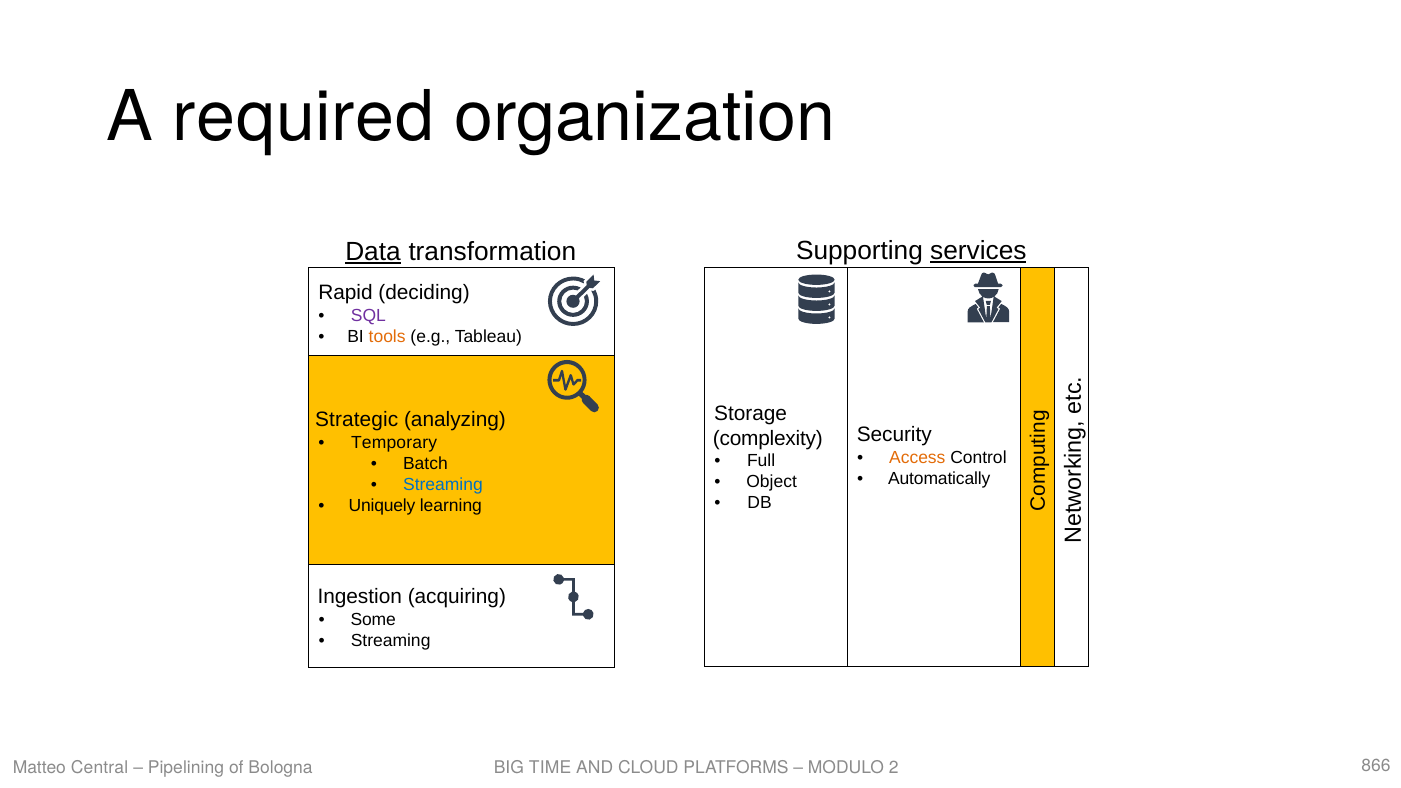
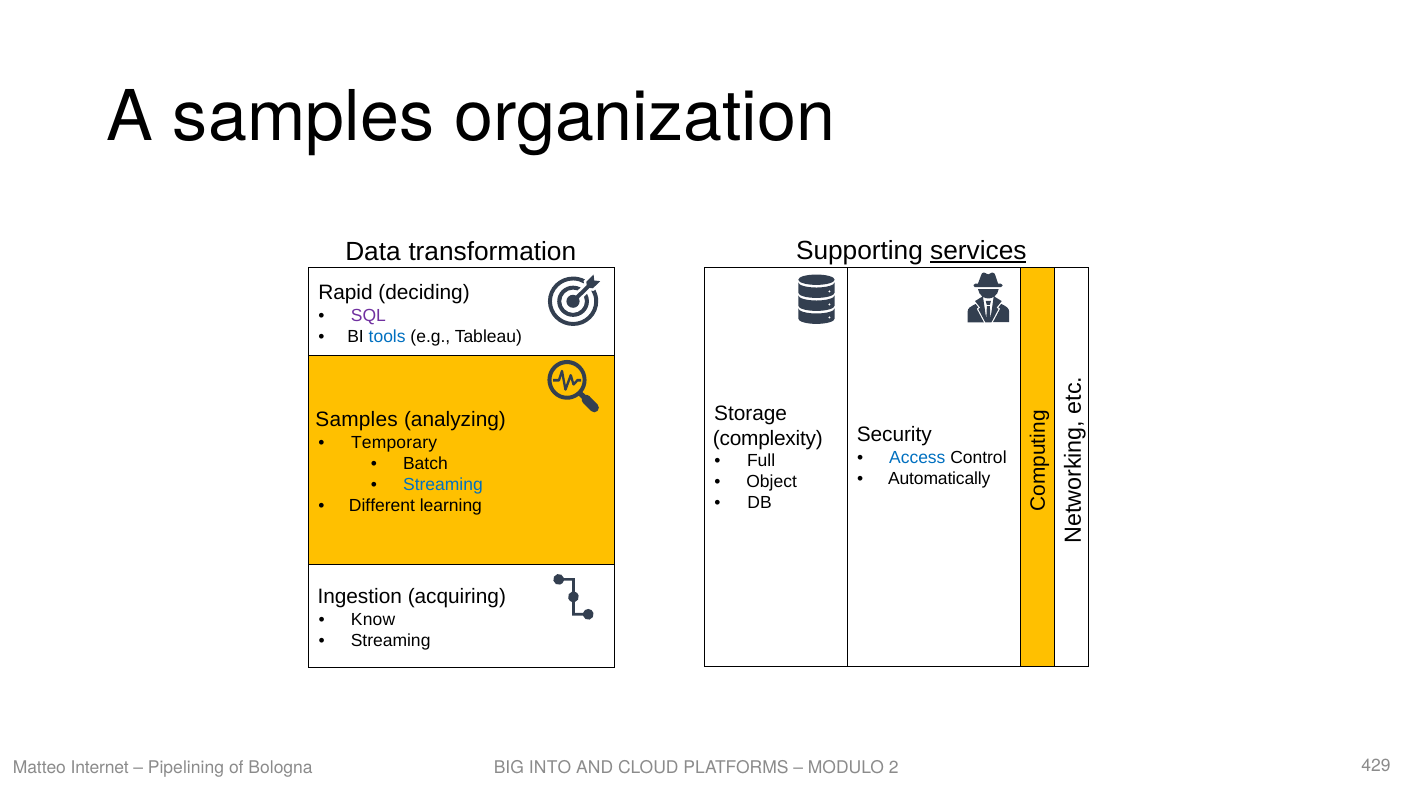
A required: required -> samples
Data underline: present -> none
tools colour: orange -> blue
Strategic at (357, 420): Strategic -> Samples
Access colour: orange -> blue
Uniquely: Uniquely -> Different
Some: Some -> Know
Central: Central -> Internet
TIME: TIME -> INTO
866: 866 -> 429
